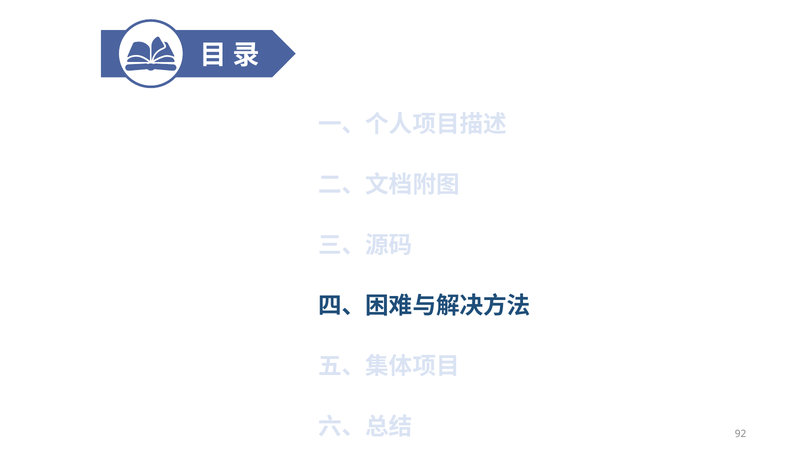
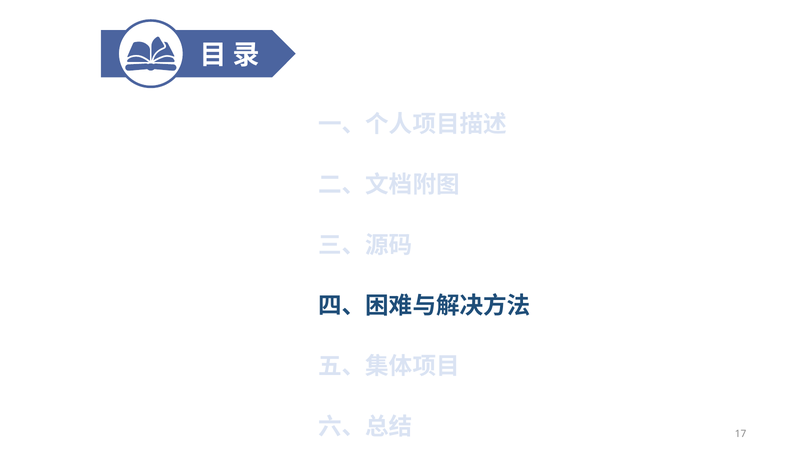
92: 92 -> 17
